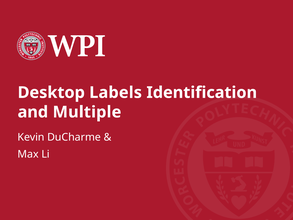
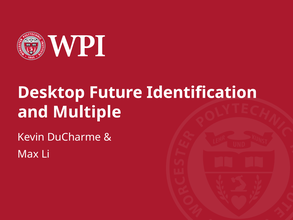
Labels: Labels -> Future
